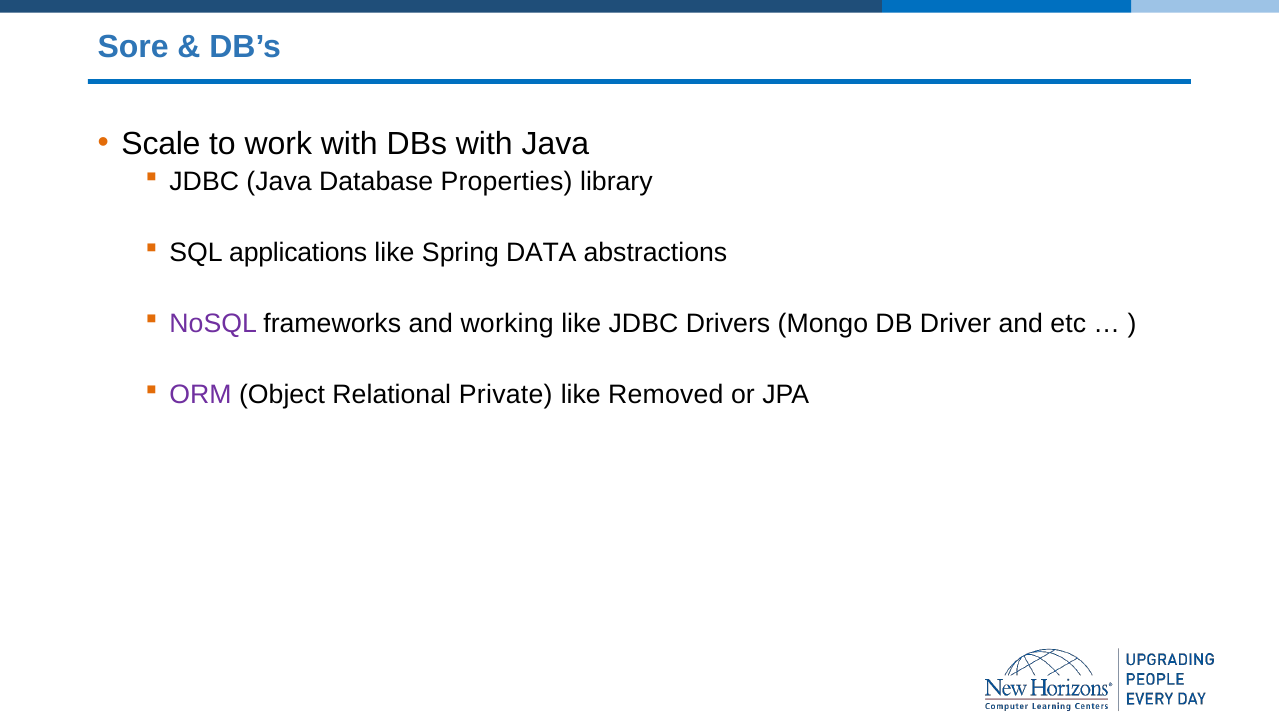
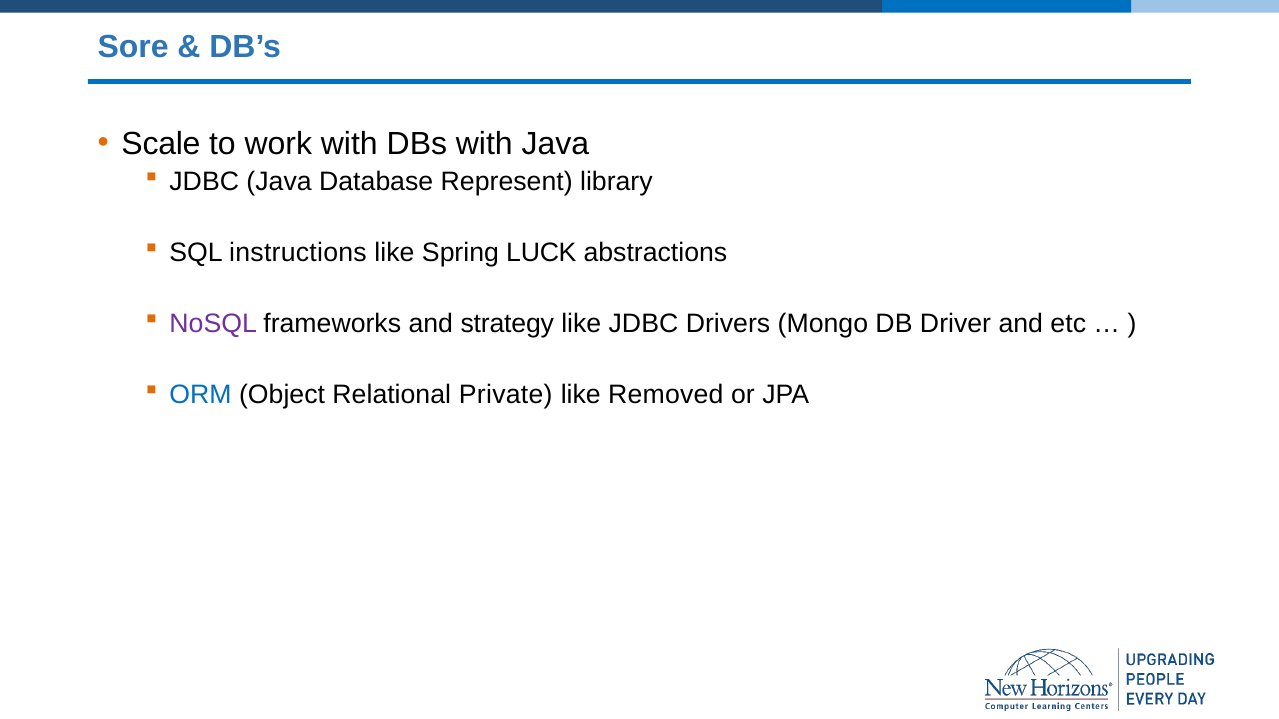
Properties: Properties -> Represent
applications: applications -> instructions
DATA: DATA -> LUCK
working: working -> strategy
ORM colour: purple -> blue
